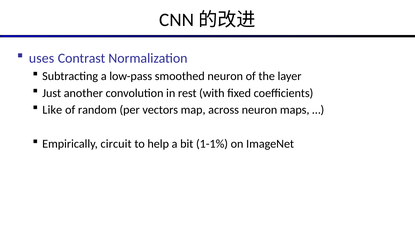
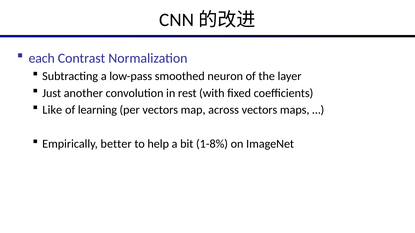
uses: uses -> each
random: random -> learning
across neuron: neuron -> vectors
circuit: circuit -> better
1-1%: 1-1% -> 1-8%
